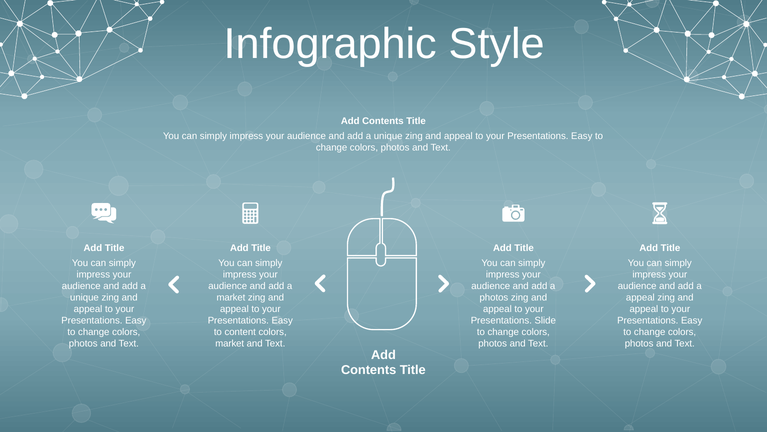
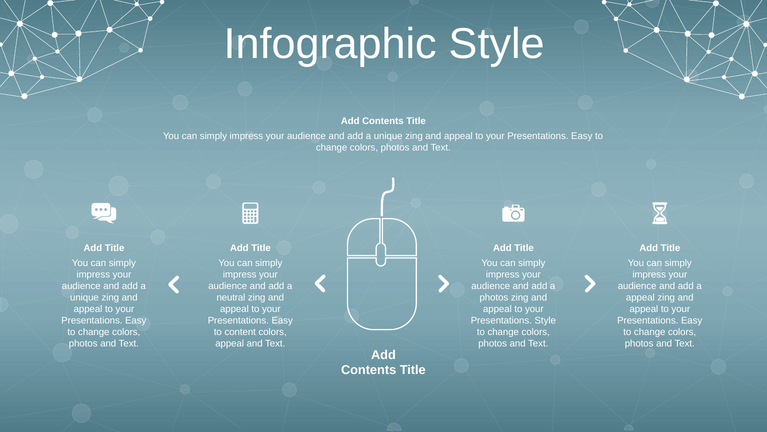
market at (231, 297): market -> neutral
Presentations Slide: Slide -> Style
market at (230, 343): market -> appeal
